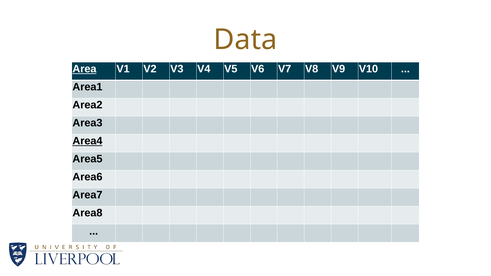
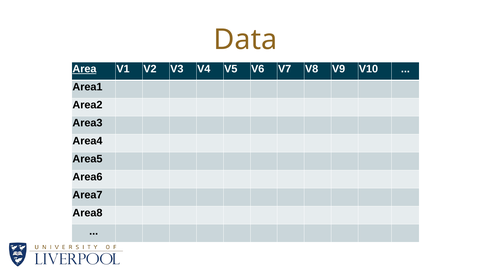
Area4 underline: present -> none
